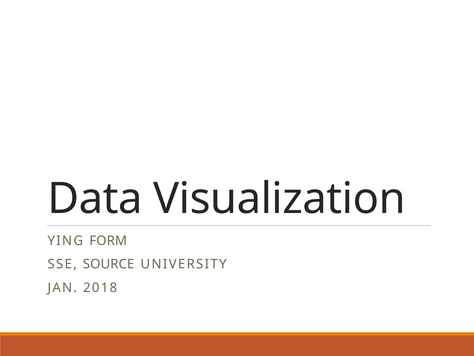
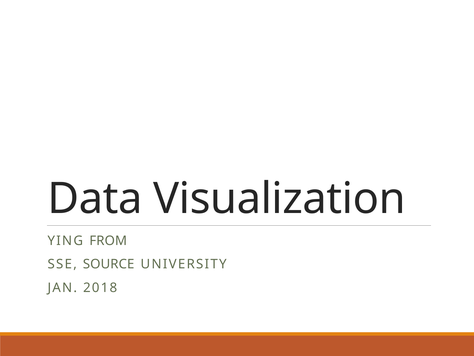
FORM: FORM -> FROM
